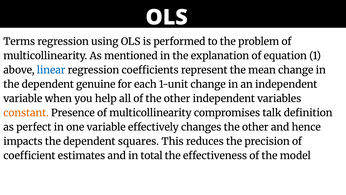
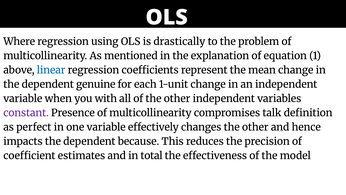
Terms: Terms -> Where
performed: performed -> drastically
help: help -> with
constant colour: orange -> purple
squares: squares -> because
